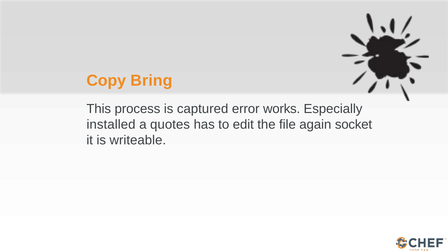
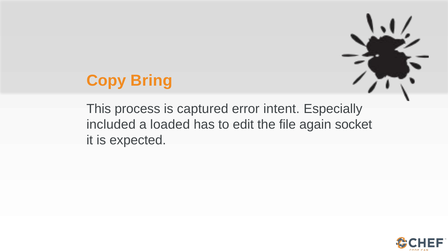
works: works -> intent
installed: installed -> included
quotes: quotes -> loaded
writeable: writeable -> expected
